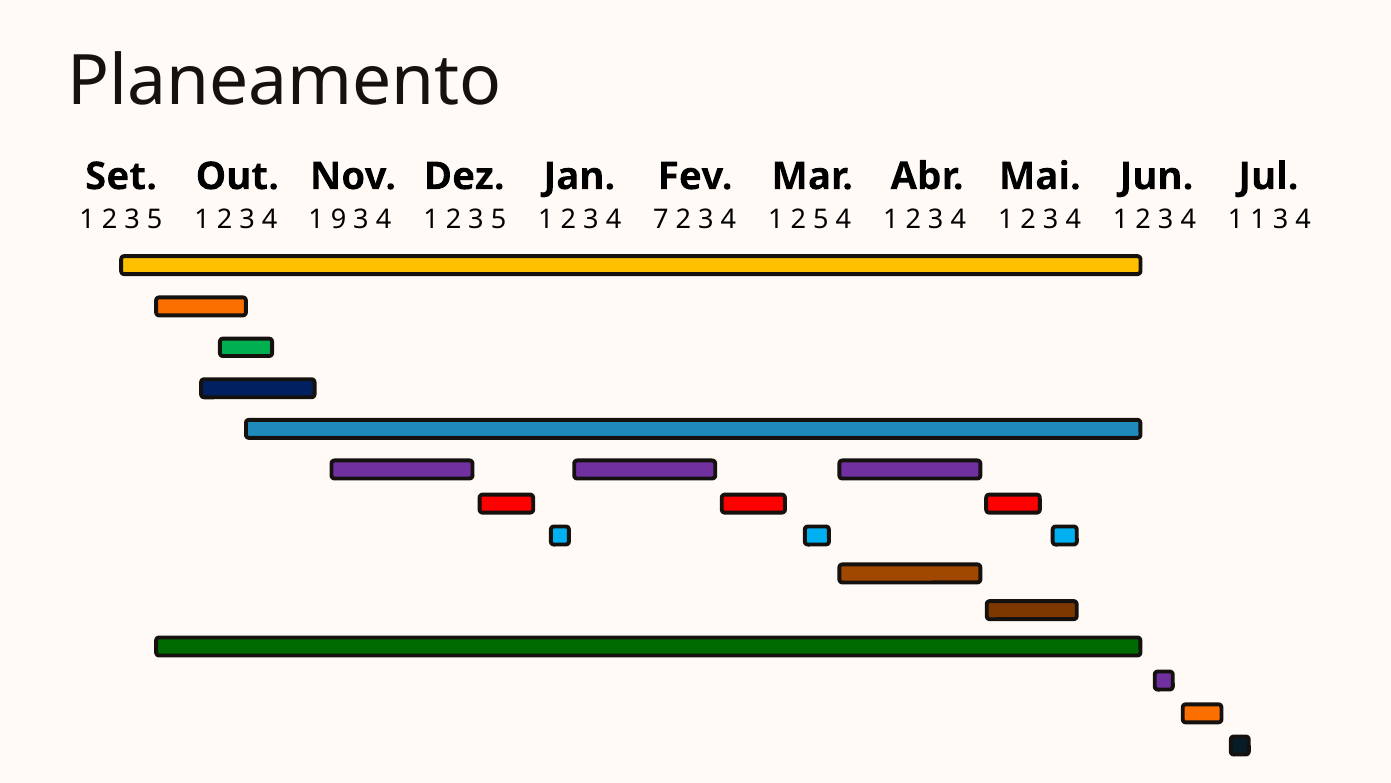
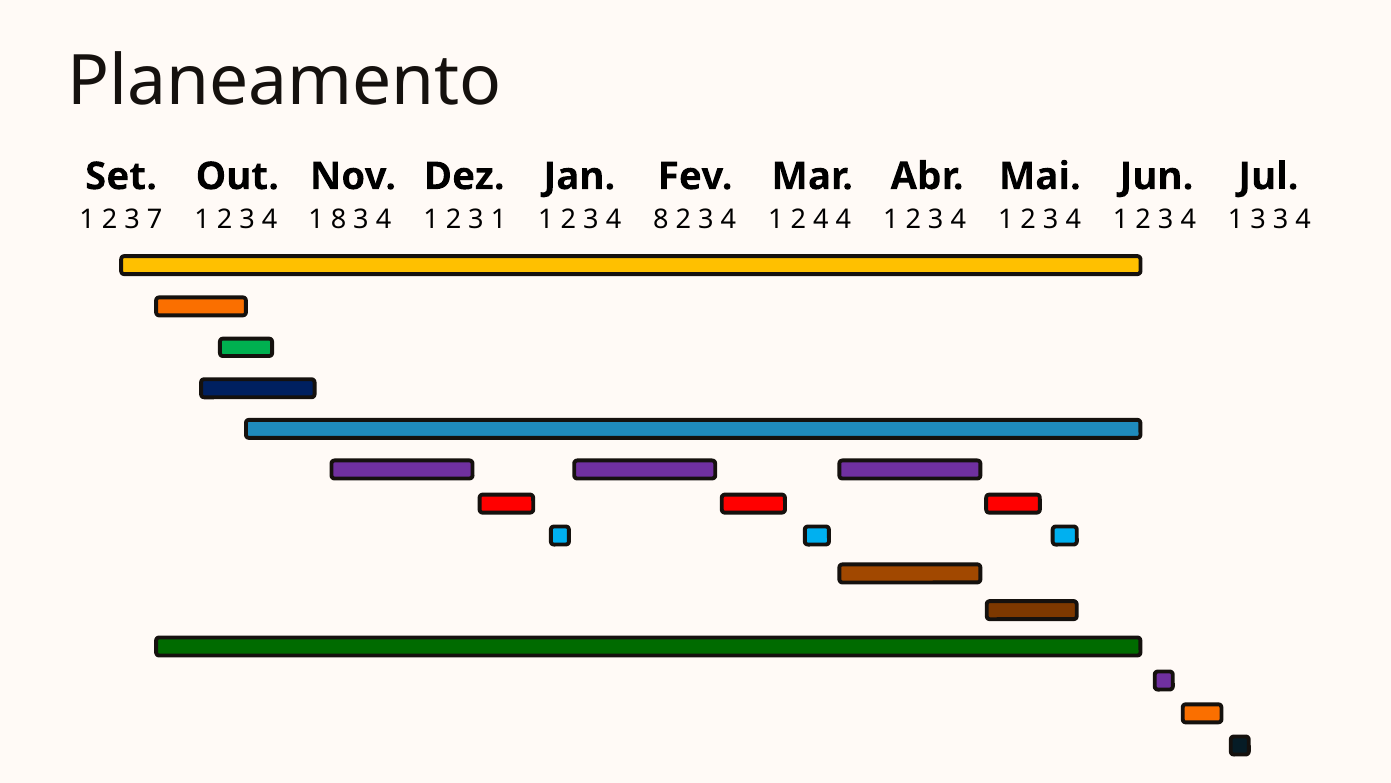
5 at (155, 220): 5 -> 7
1 9: 9 -> 8
5 at (499, 220): 5 -> 1
4 7: 7 -> 8
2 5: 5 -> 4
1 1: 1 -> 3
